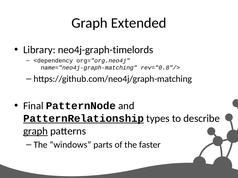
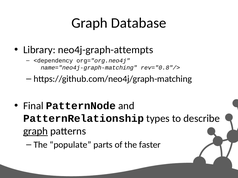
Extended: Extended -> Database
neo4j-graph-timelords: neo4j-graph-timelords -> neo4j-graph-attempts
PatternRelationship underline: present -> none
windows: windows -> populate
